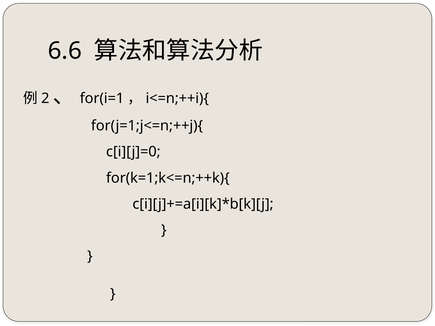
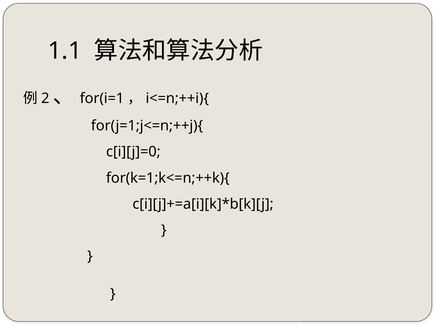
6.6: 6.6 -> 1.1
